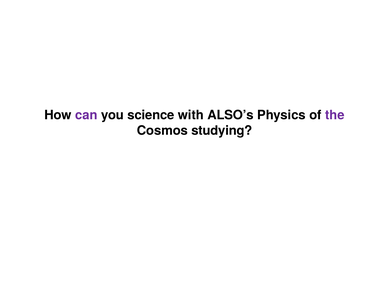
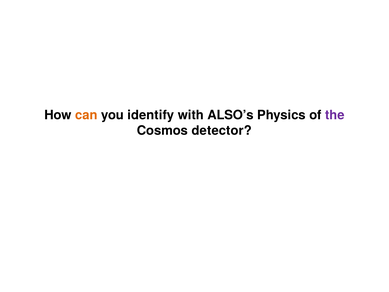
can colour: purple -> orange
science: science -> identify
studying: studying -> detector
